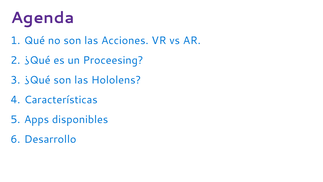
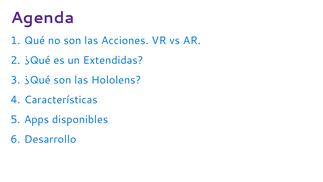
Proceesing: Proceesing -> Extendidas
